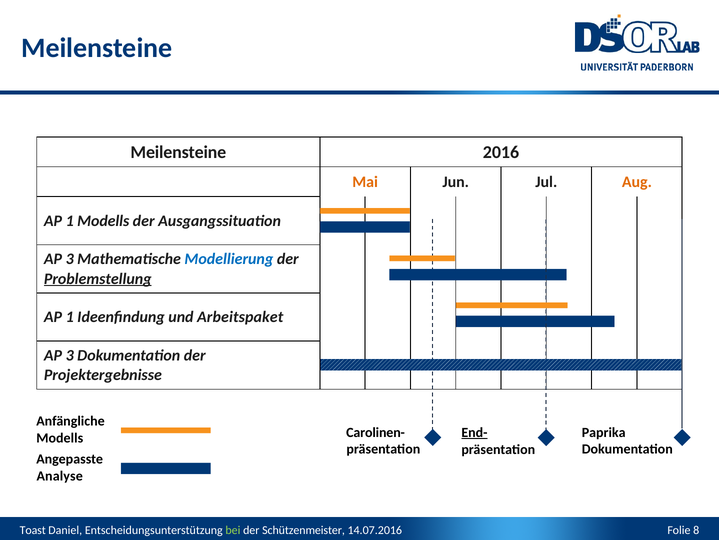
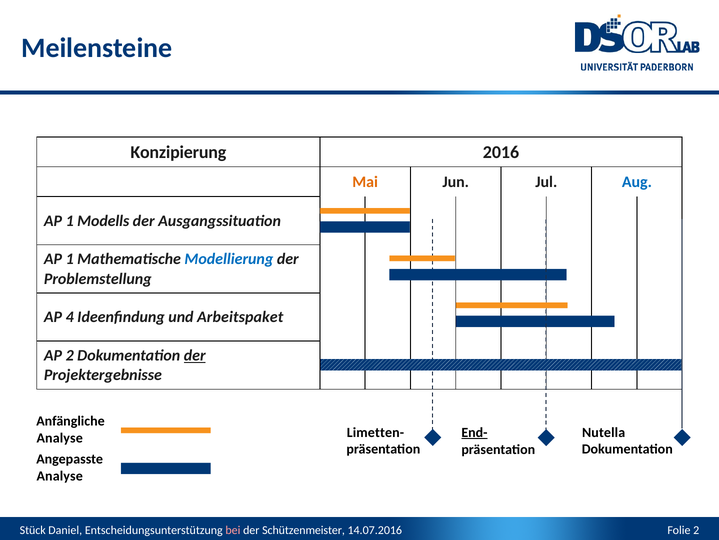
Meilensteine at (178, 152): Meilensteine -> Konzipierung
Aug colour: orange -> blue
3 at (70, 259): 3 -> 1
Problemstellung underline: present -> none
1 at (70, 317): 1 -> 4
3 at (70, 355): 3 -> 2
der at (195, 355) underline: none -> present
Carolinen-: Carolinen- -> Limetten-
Paprika: Paprika -> Nutella
Modells at (60, 437): Modells -> Analyse
Folie 8: 8 -> 2
Toast: Toast -> Stück
bei colour: light green -> pink
